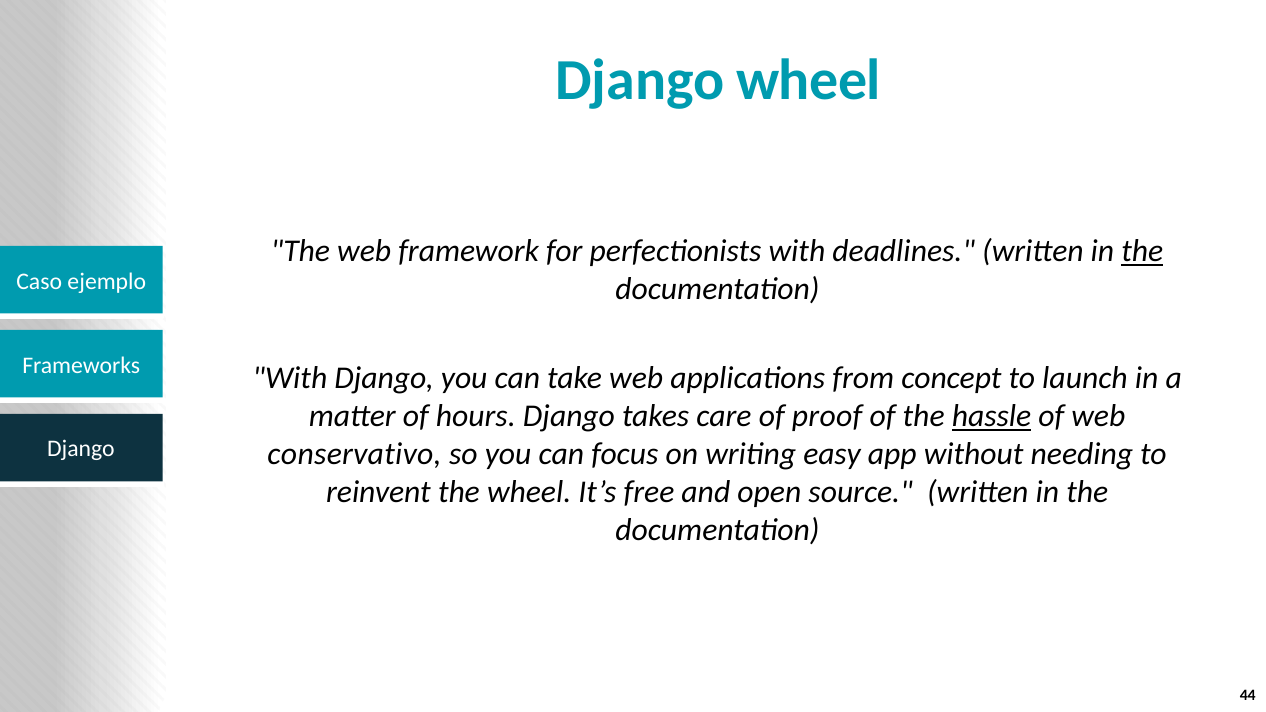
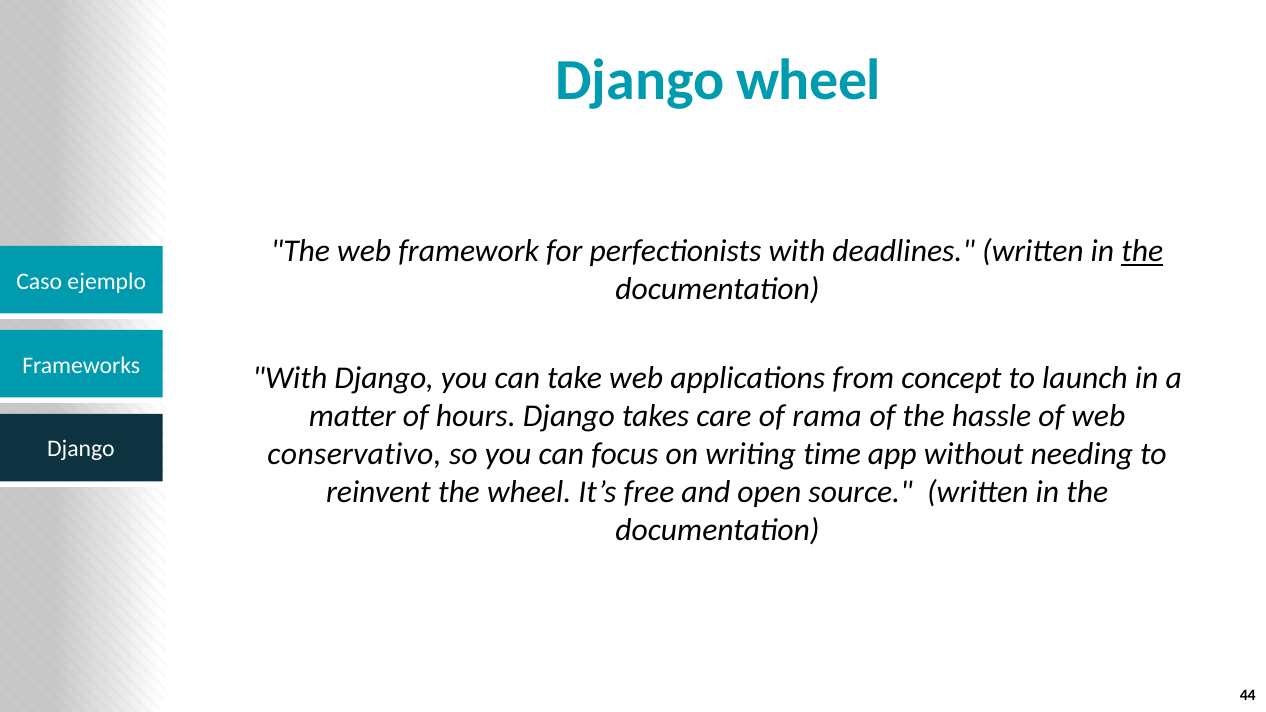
proof: proof -> rama
hassle underline: present -> none
easy: easy -> time
